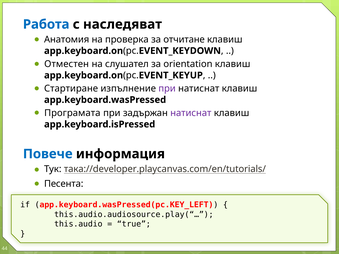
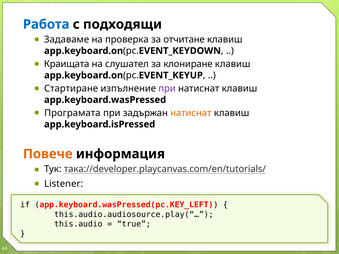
наследяват: наследяват -> подходящи
Анатомия: Анатомия -> Задаваме
Отместен: Отместен -> Краищата
orientation: orientation -> клониране
натиснат at (191, 113) colour: purple -> orange
Повече colour: blue -> orange
Песента: Песента -> Listener
